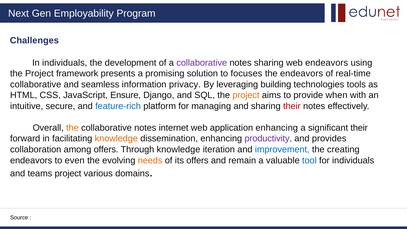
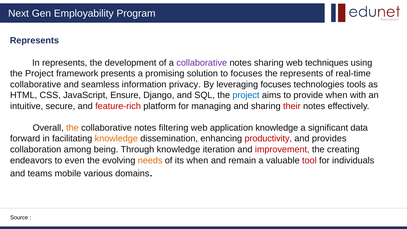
Challenges at (34, 40): Challenges -> Represents
In individuals: individuals -> represents
web endeavors: endeavors -> techniques
the endeavors: endeavors -> represents
leveraging building: building -> focuses
project at (246, 95) colour: orange -> blue
feature-rich colour: blue -> red
internet: internet -> filtering
application enhancing: enhancing -> knowledge
significant their: their -> data
productivity colour: purple -> red
among offers: offers -> being
improvement colour: blue -> red
its offers: offers -> when
tool colour: blue -> red
teams project: project -> mobile
